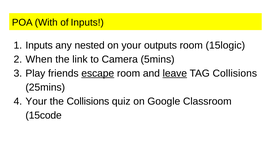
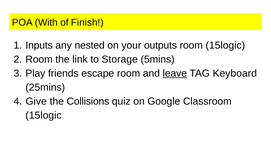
of Inputs: Inputs -> Finish
When at (39, 60): When -> Room
Camera: Camera -> Storage
escape underline: present -> none
TAG Collisions: Collisions -> Keyboard
Your at (36, 102): Your -> Give
15code at (44, 116): 15code -> 15logic
